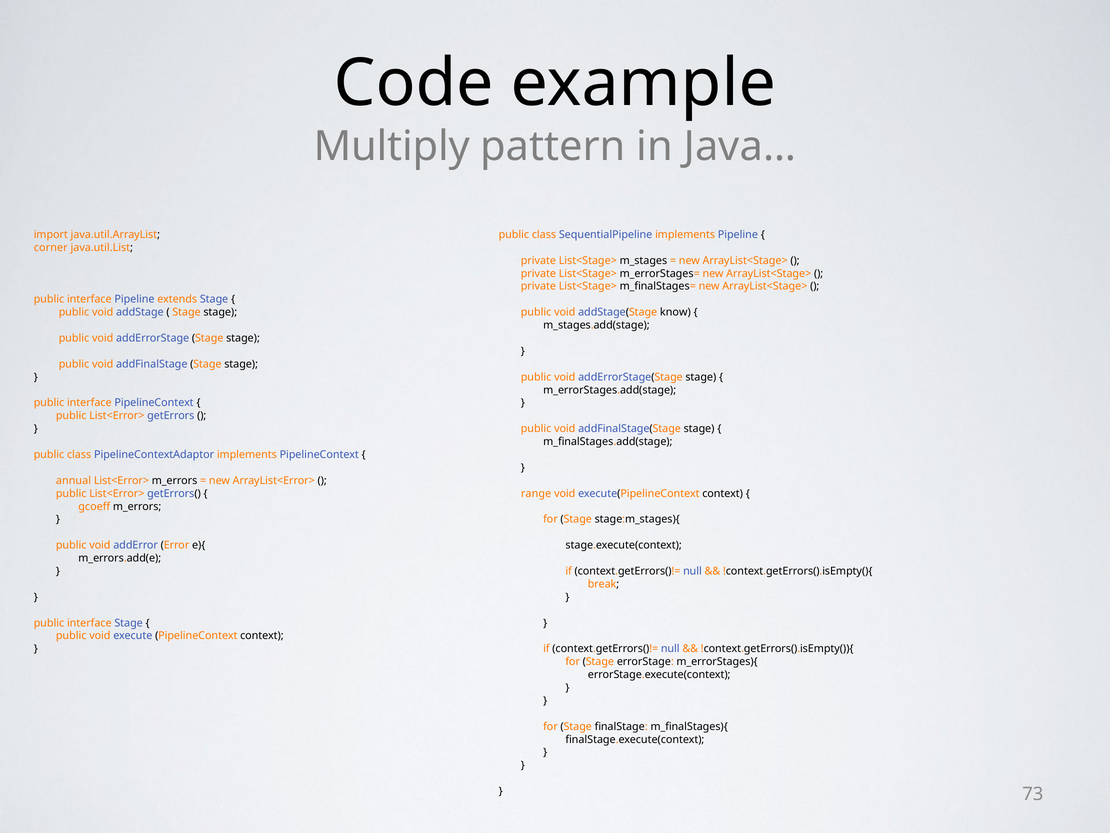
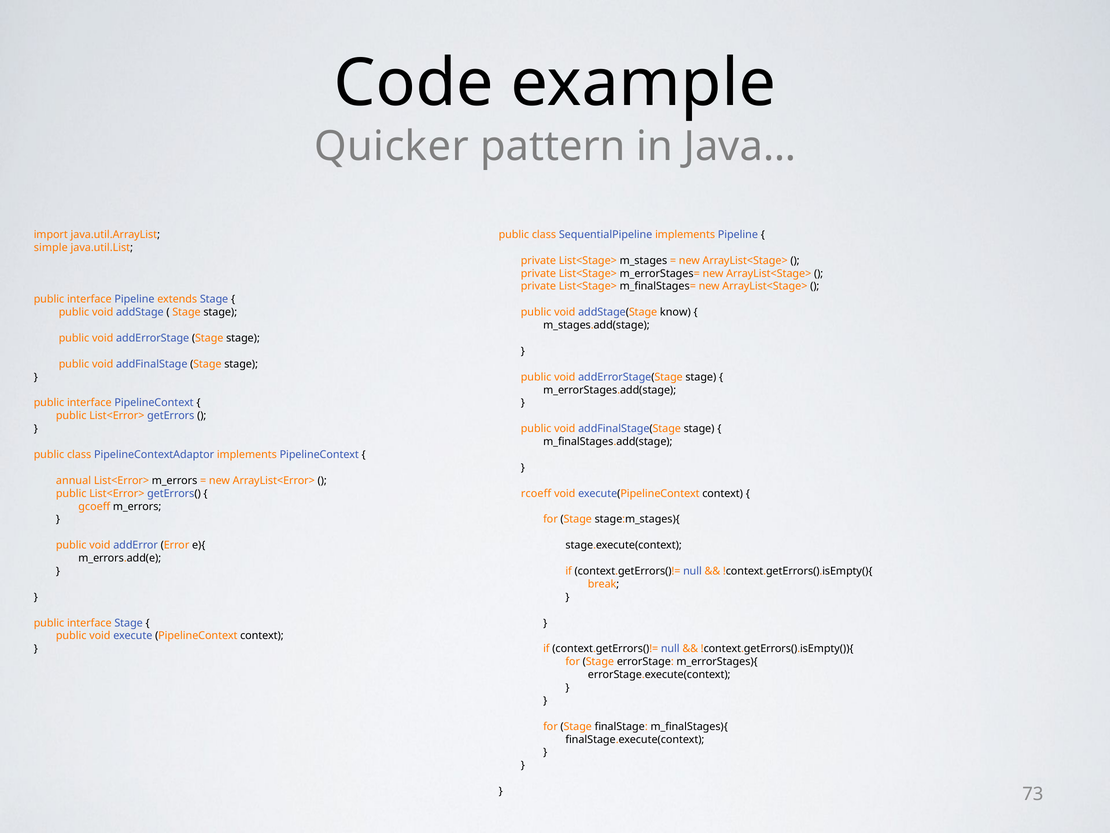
Multiply: Multiply -> Quicker
corner: corner -> simple
range: range -> rcoeff
